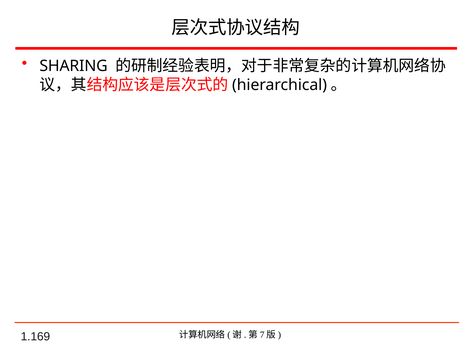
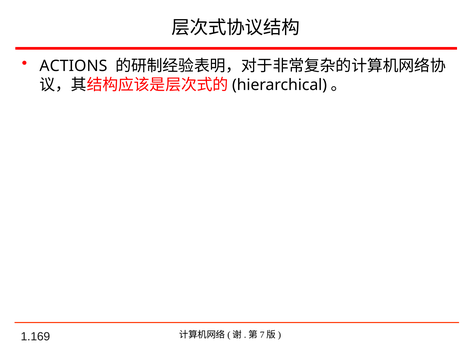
SHARING: SHARING -> ACTIONS
